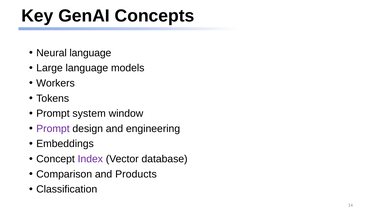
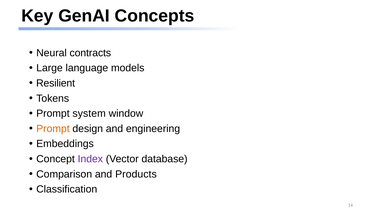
Neural language: language -> contracts
Workers: Workers -> Resilient
Prompt at (53, 129) colour: purple -> orange
